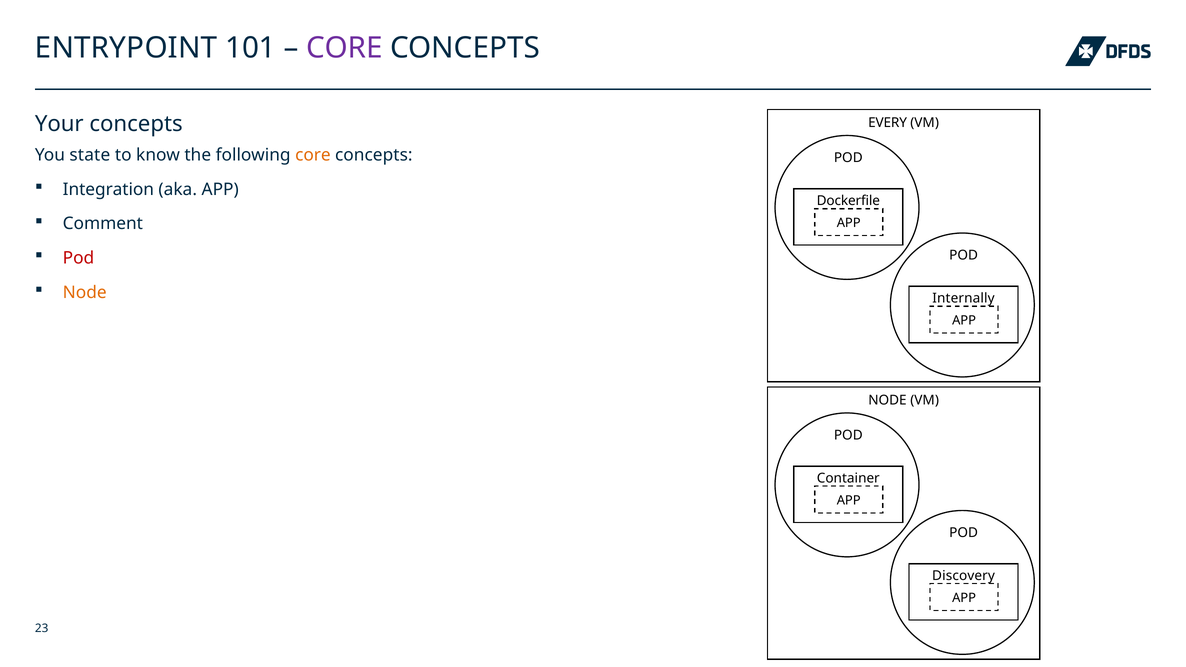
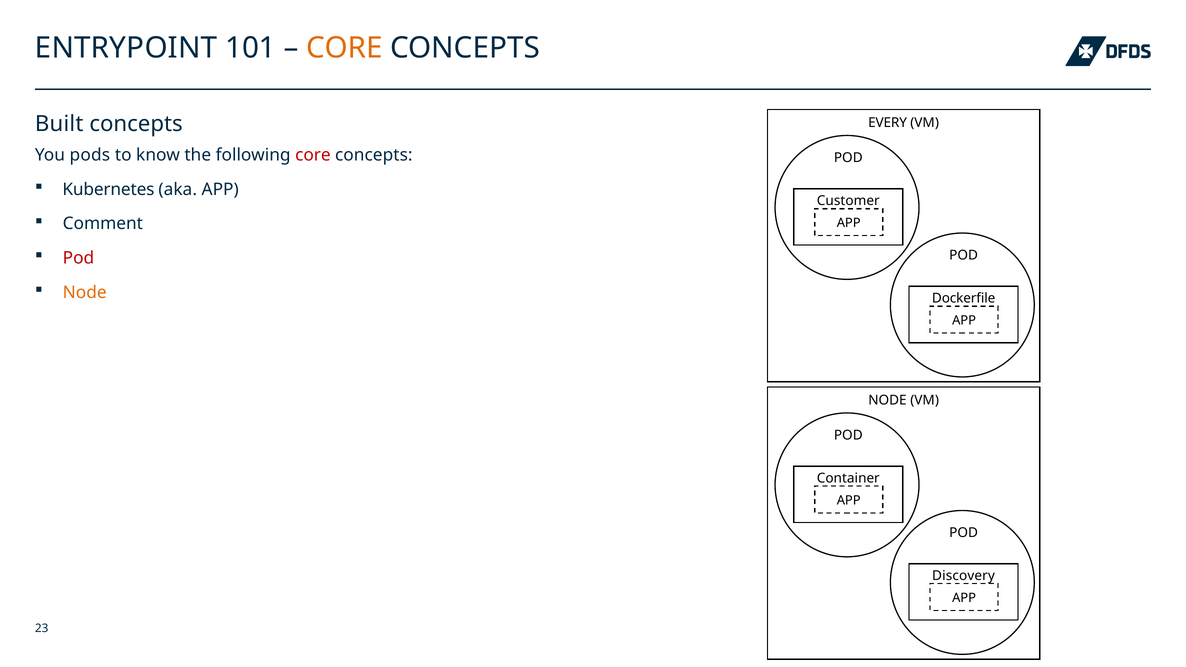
CORE at (344, 48) colour: purple -> orange
Your: Your -> Built
state: state -> pods
core at (313, 155) colour: orange -> red
Integration: Integration -> Kubernetes
Dockerfile: Dockerfile -> Customer
Internally: Internally -> Dockerfile
